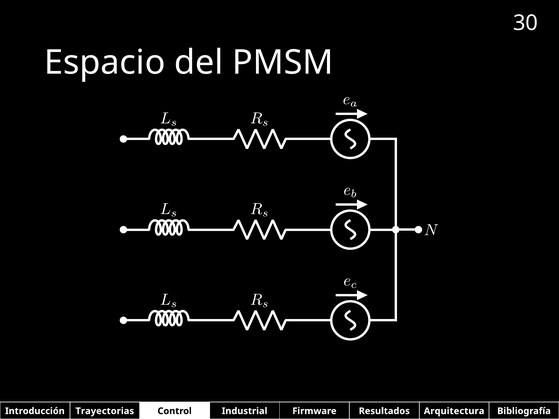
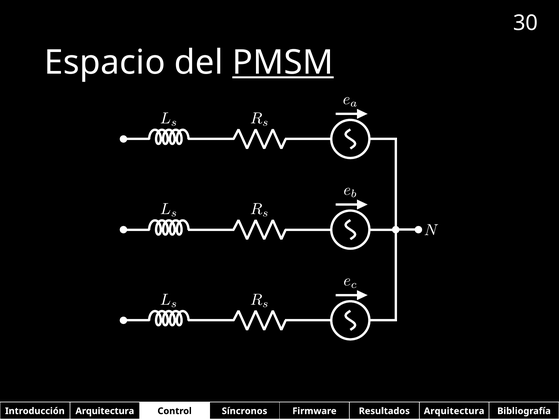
PMSM underline: none -> present
Introducción Trayectorias: Trayectorias -> Arquitectura
Industrial: Industrial -> Síncronos
